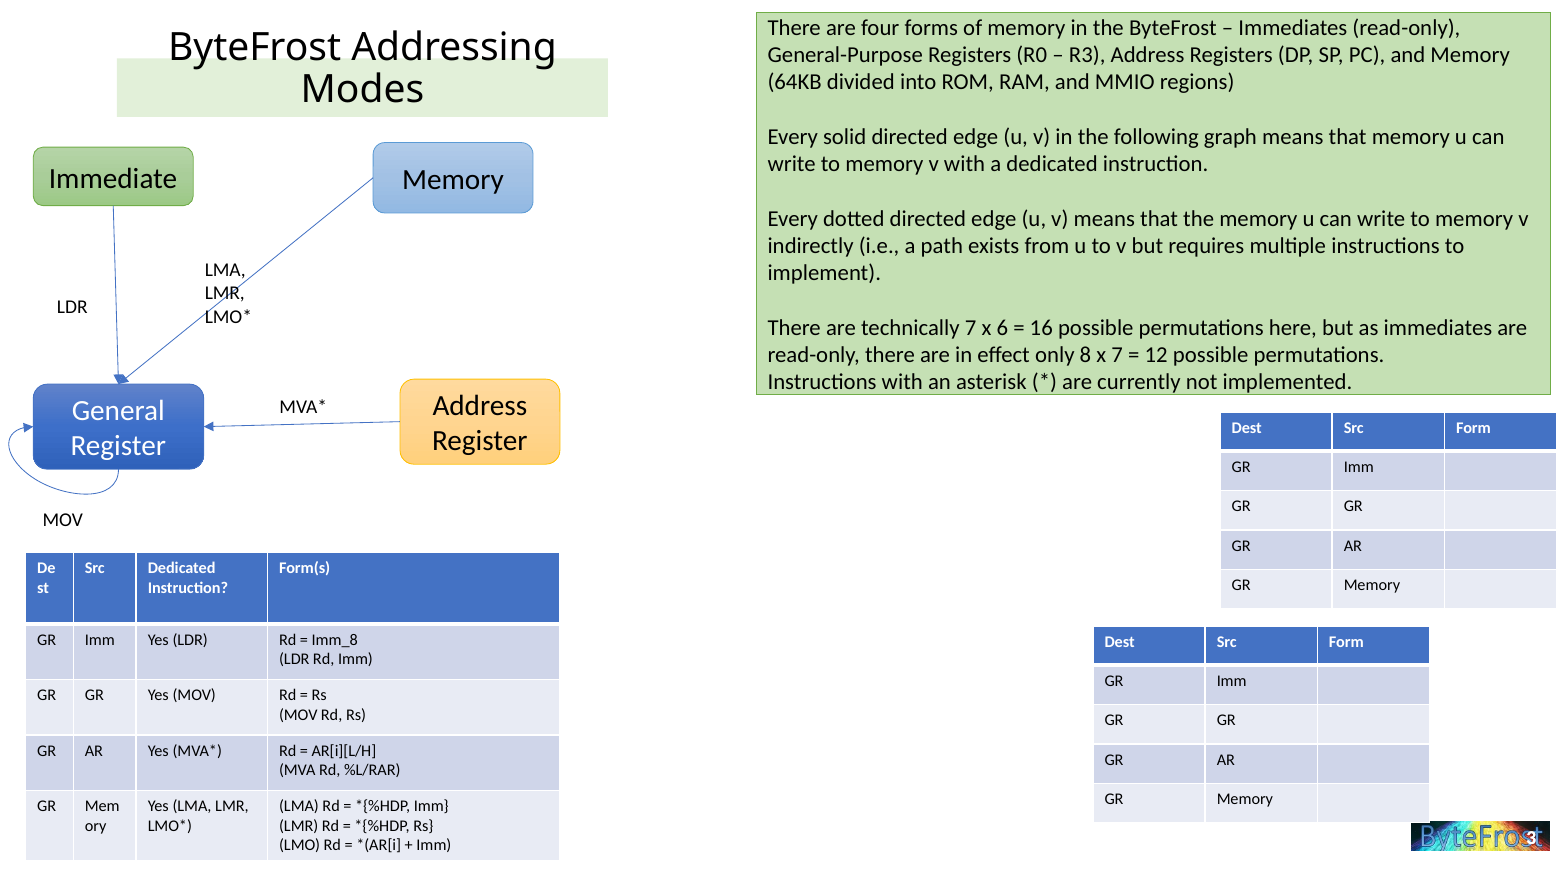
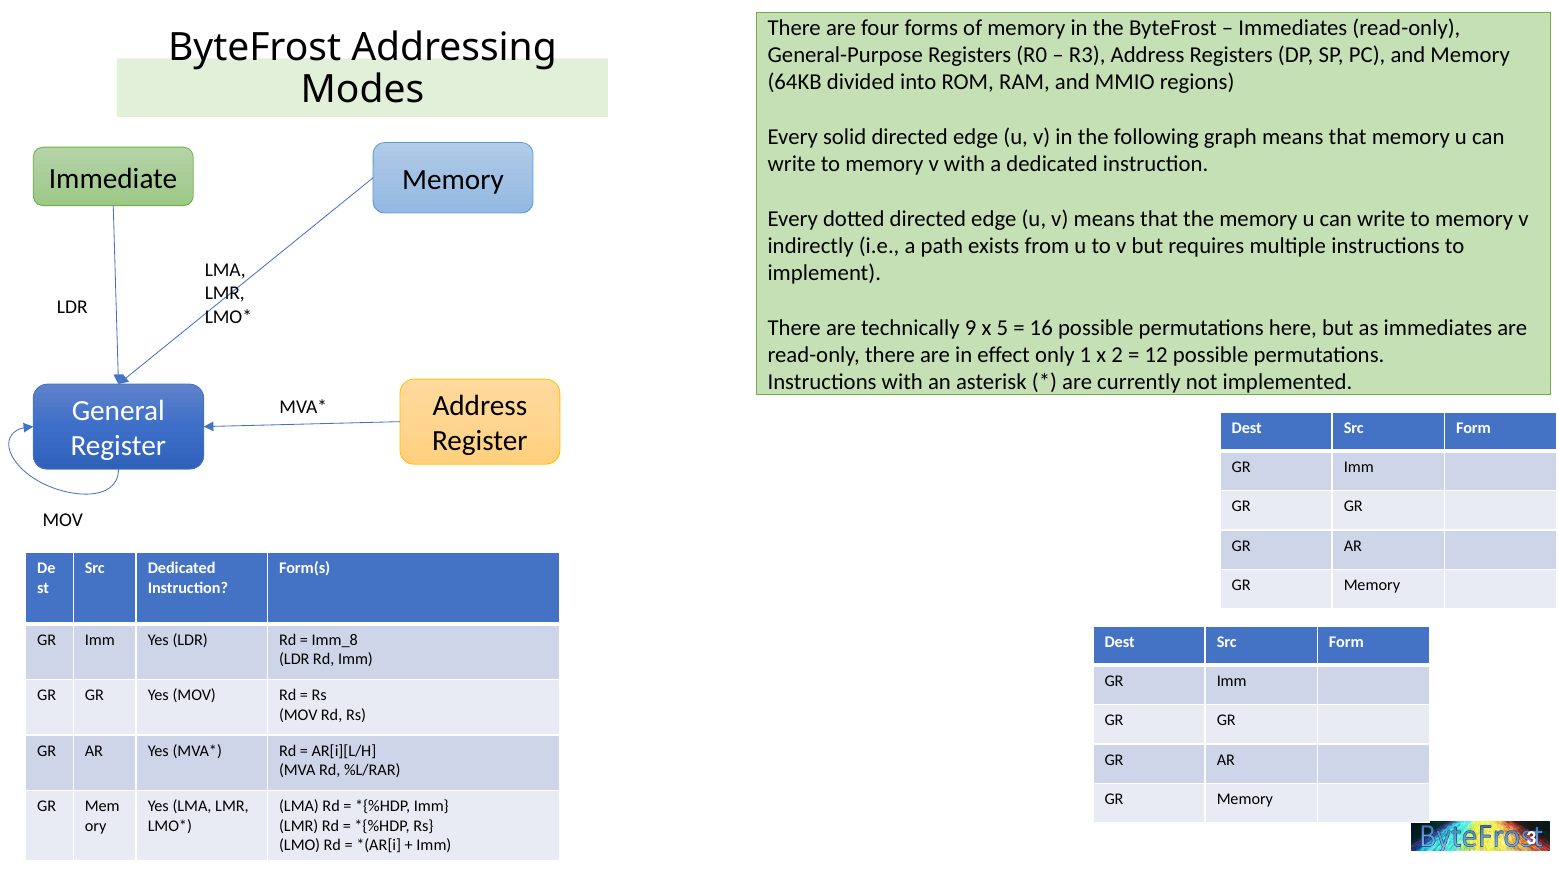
technically 7: 7 -> 9
6: 6 -> 5
8: 8 -> 1
x 7: 7 -> 2
